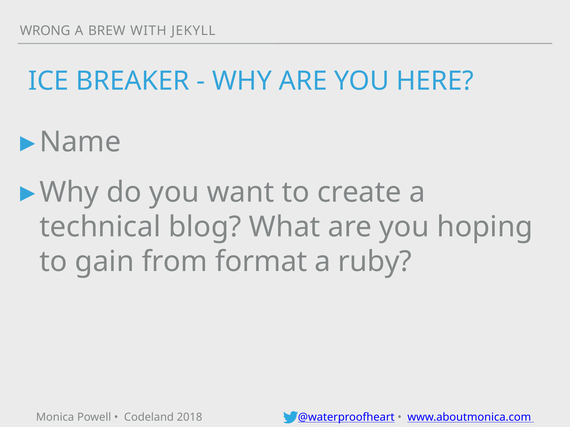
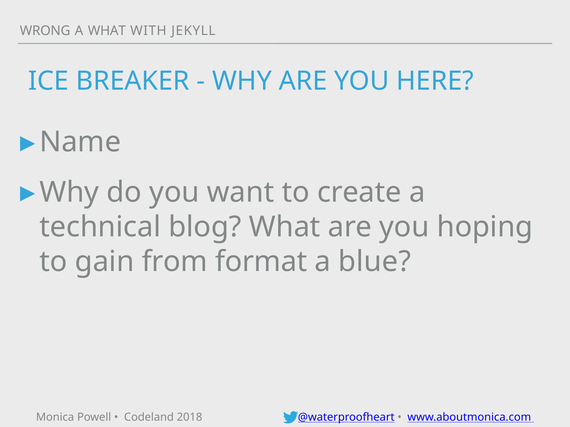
A BREW: BREW -> WHAT
ruby: ruby -> blue
